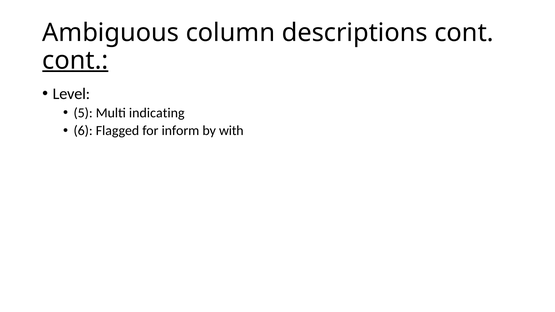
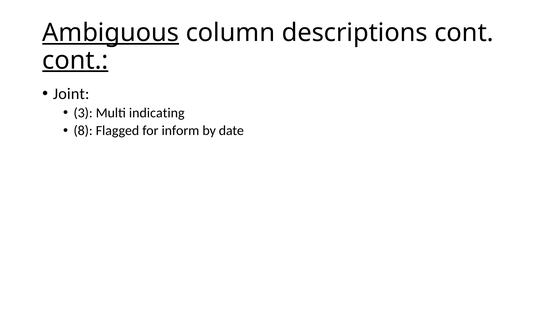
Ambiguous underline: none -> present
Level: Level -> Joint
5: 5 -> 3
6: 6 -> 8
with: with -> date
